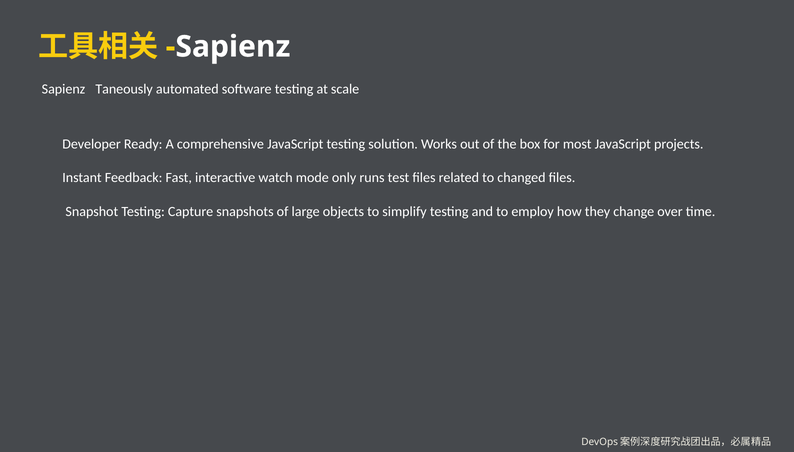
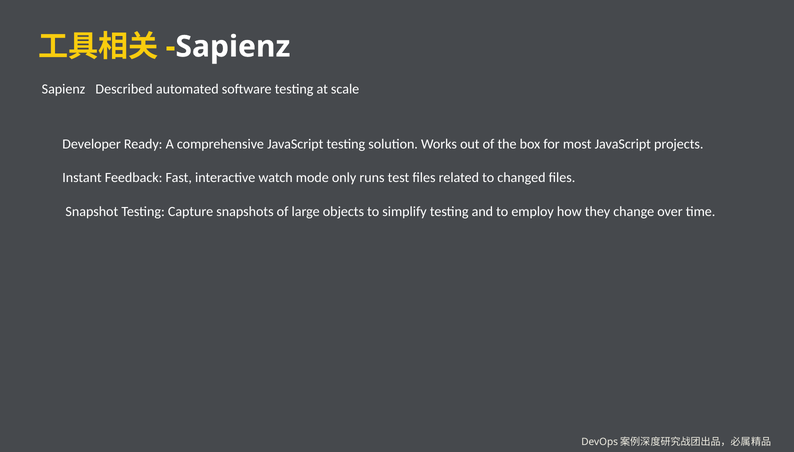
Taneously: Taneously -> Described
